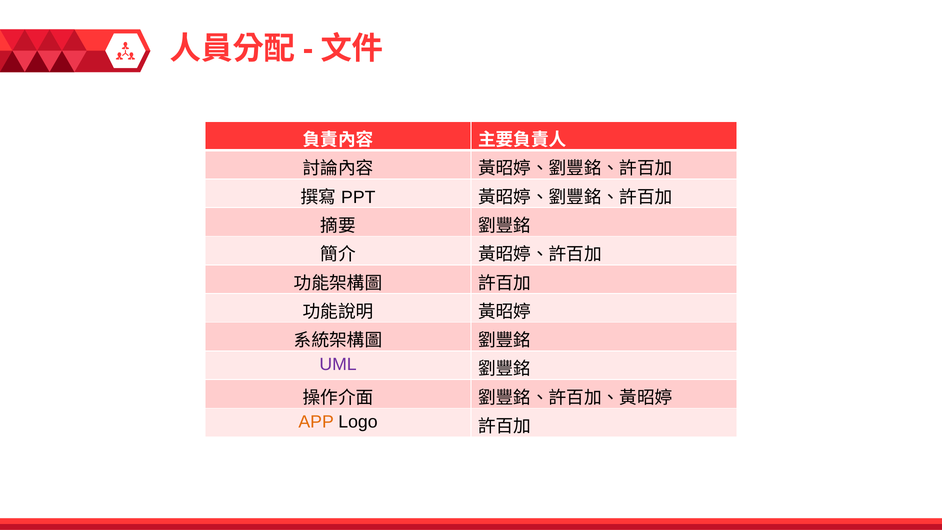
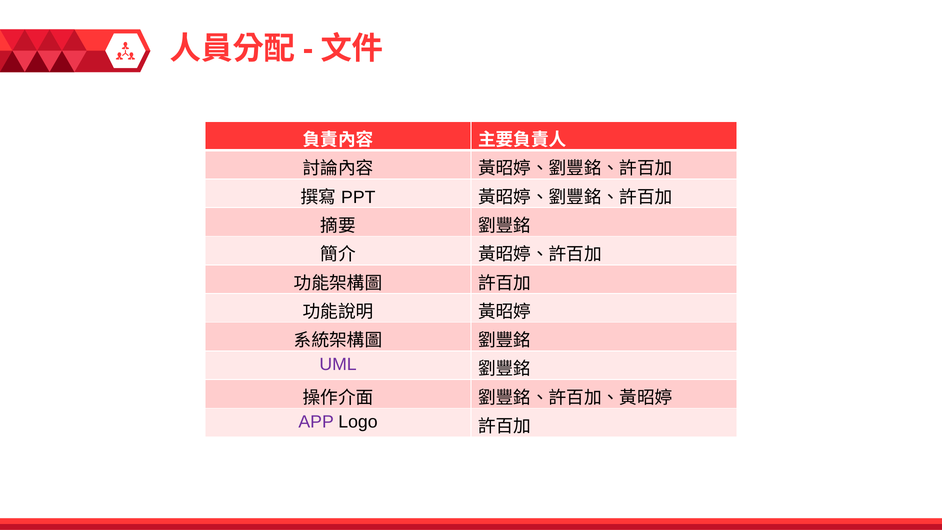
APP colour: orange -> purple
